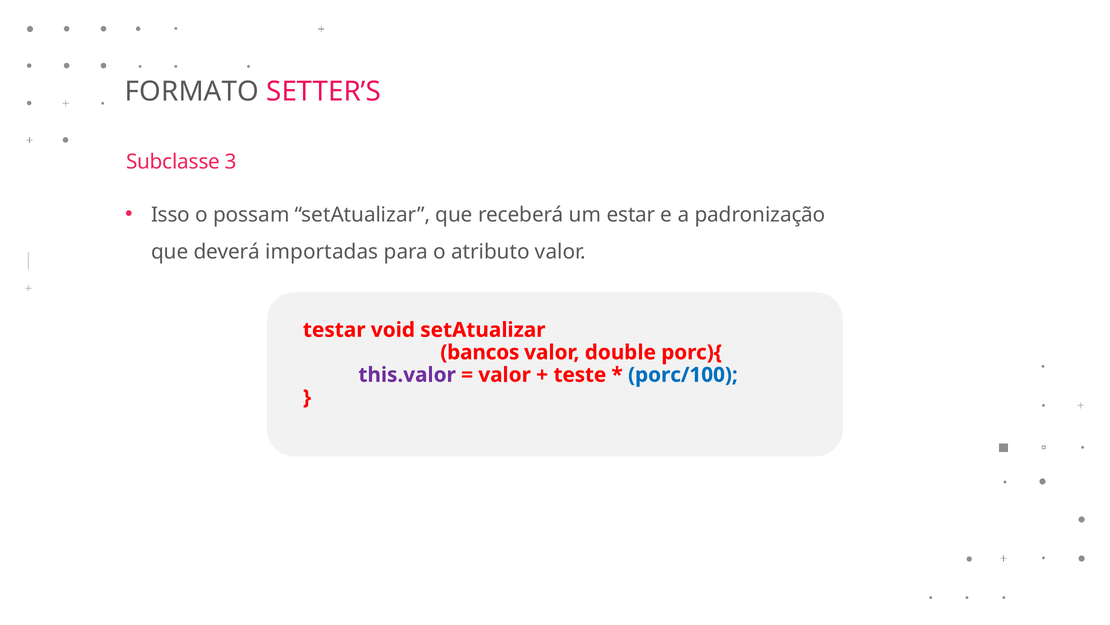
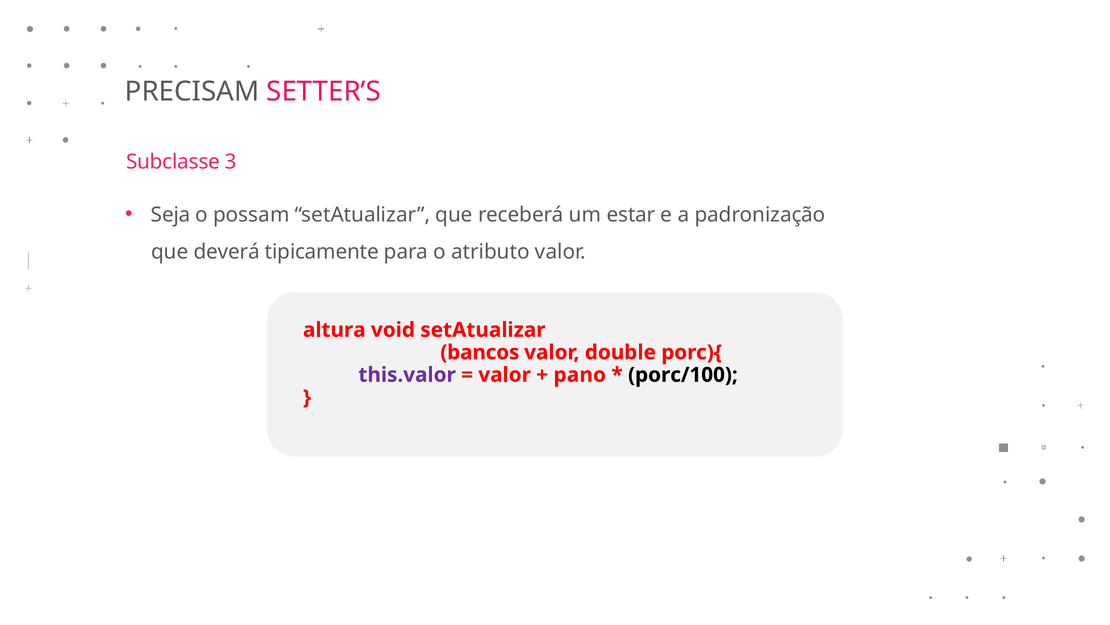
FORMATO: FORMATO -> PRECISAM
Isso: Isso -> Seja
importadas: importadas -> tipicamente
testar: testar -> altura
teste: teste -> pano
porc/100 colour: blue -> black
